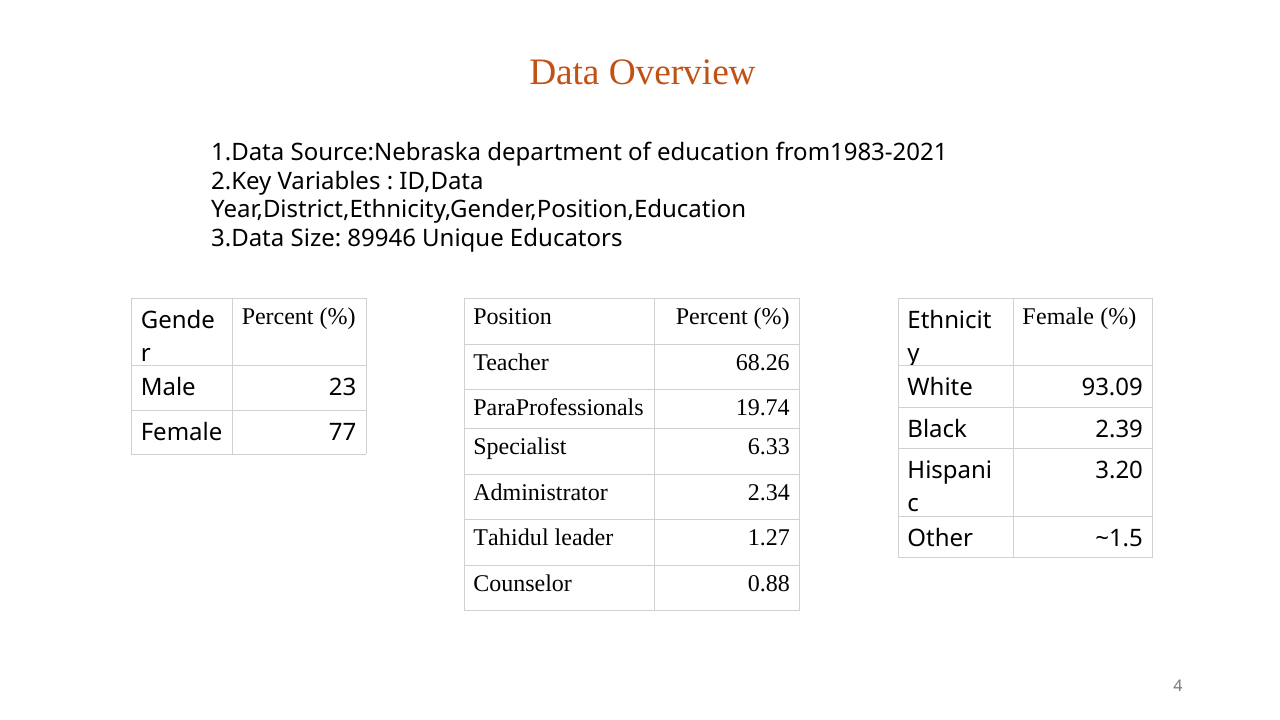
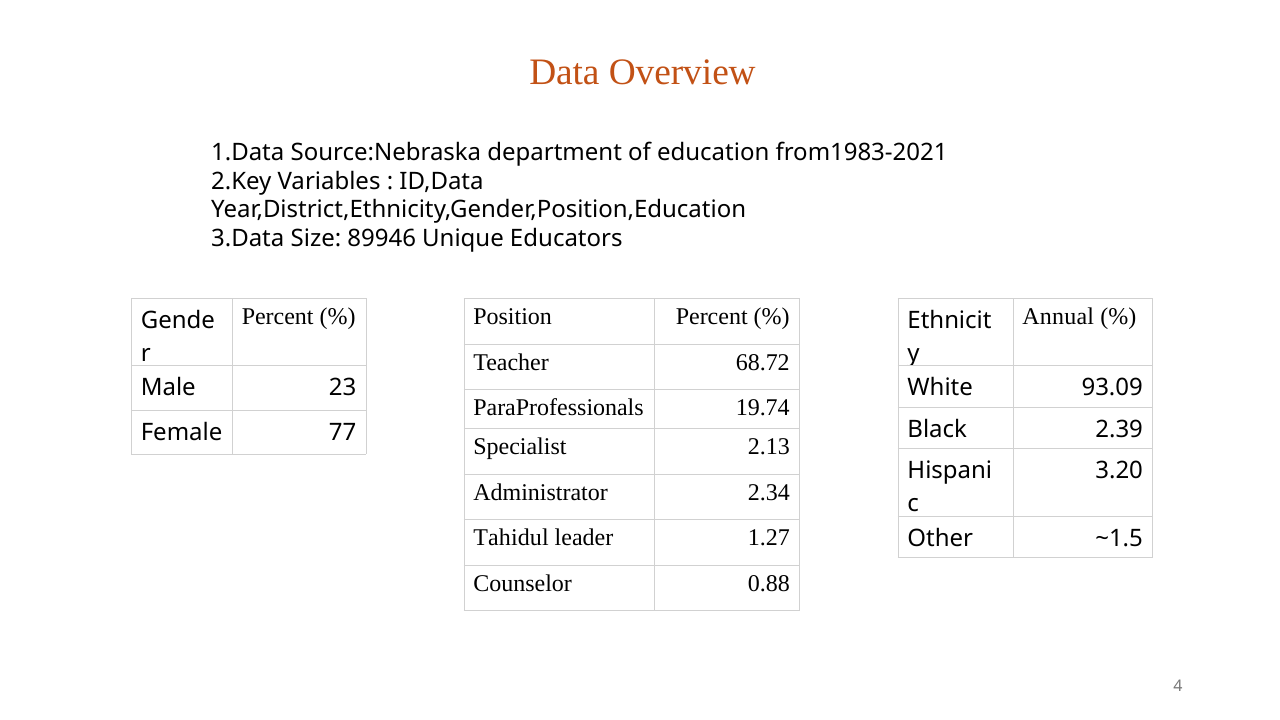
Female at (1058, 317): Female -> Annual
68.26: 68.26 -> 68.72
6.33: 6.33 -> 2.13
